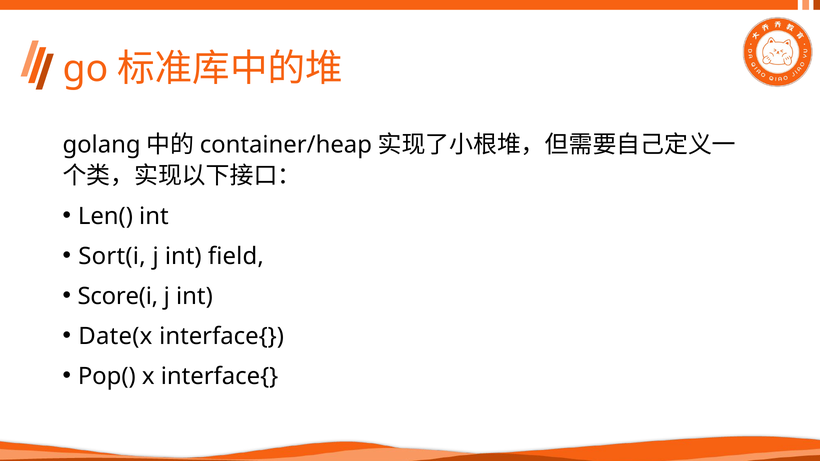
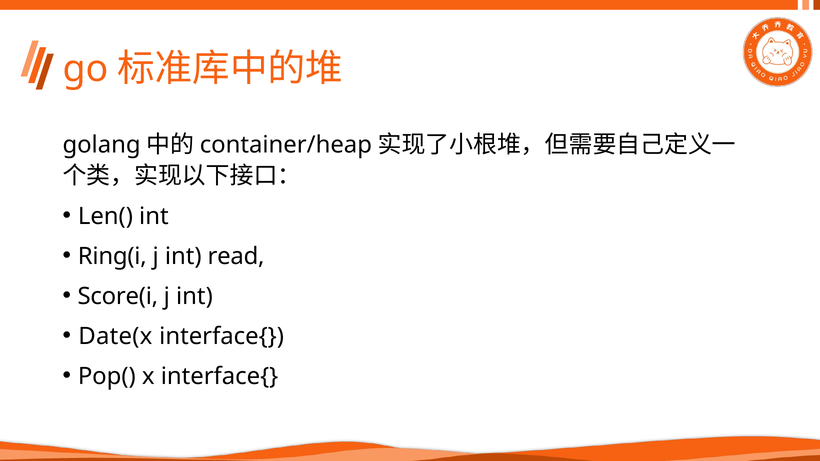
Sort(i: Sort(i -> Ring(i
field: field -> read
